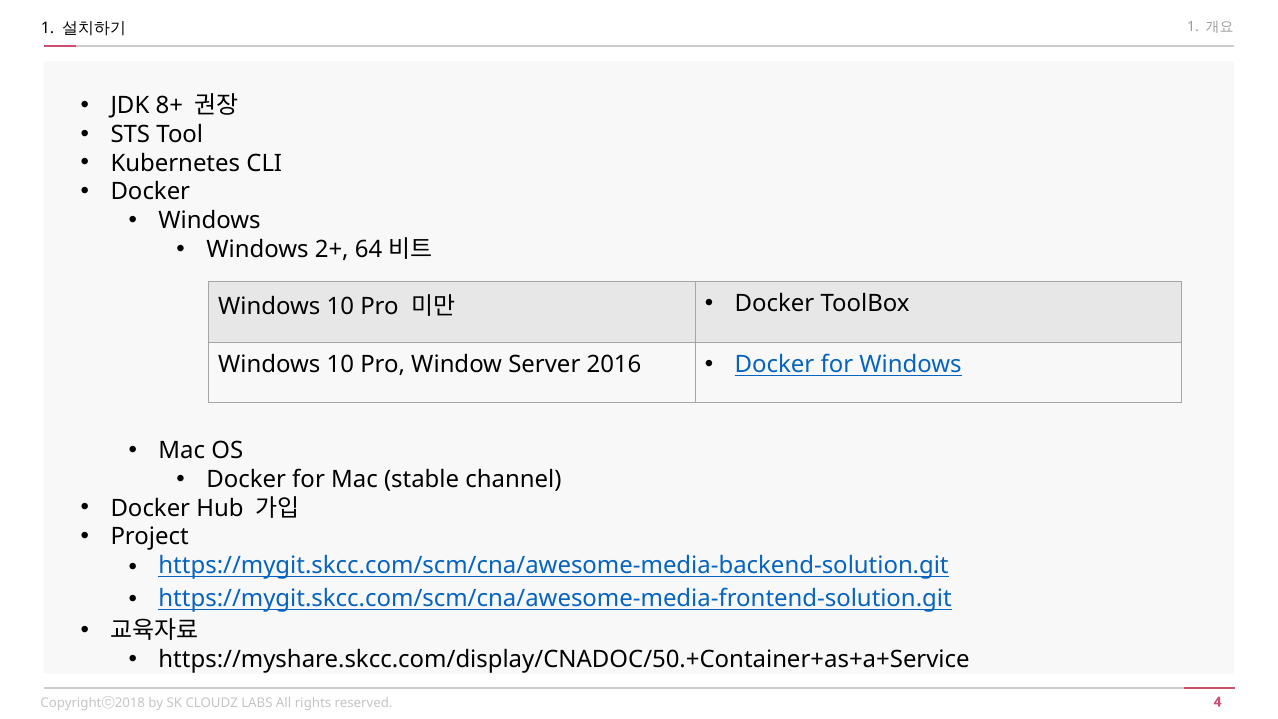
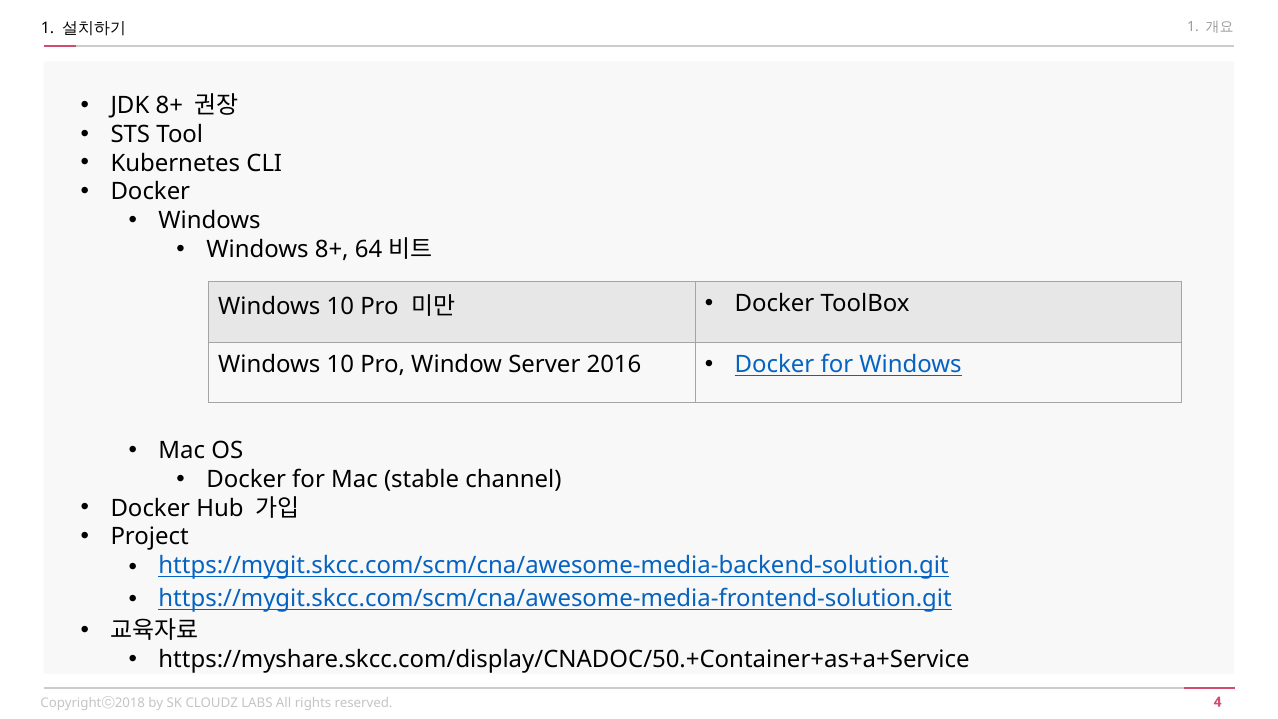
Windows 2+: 2+ -> 8+
